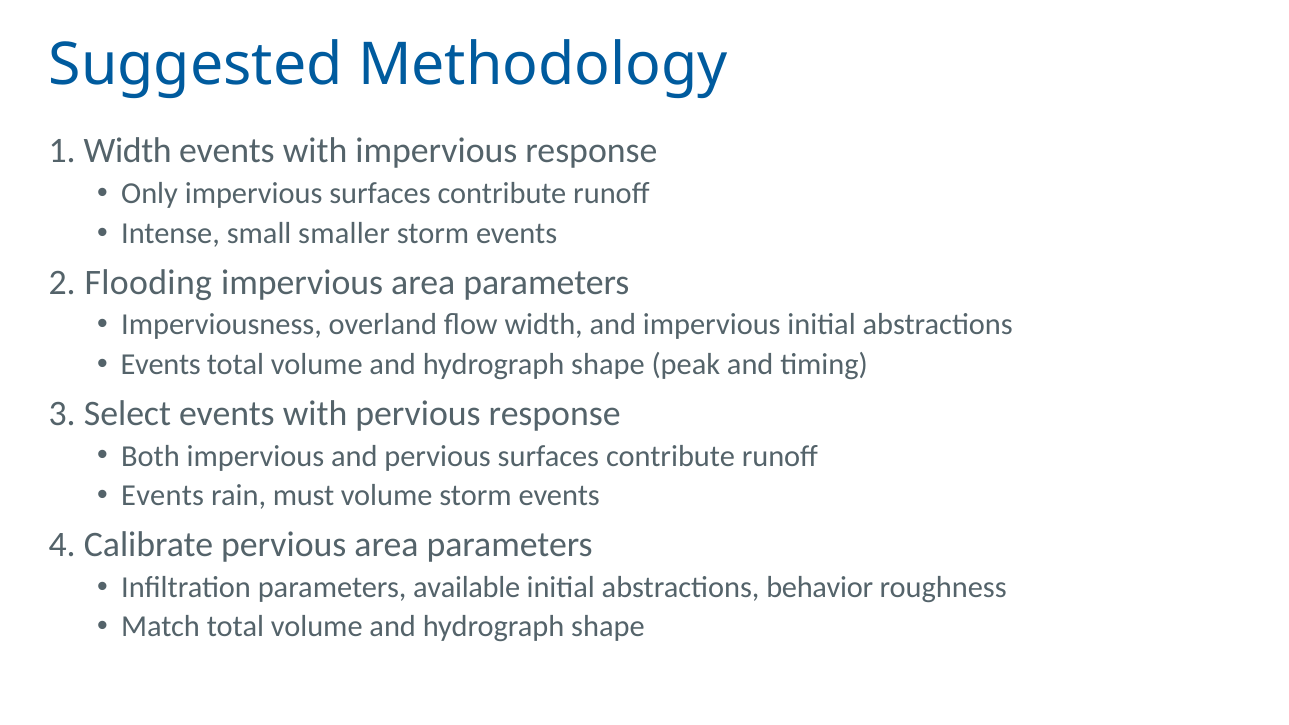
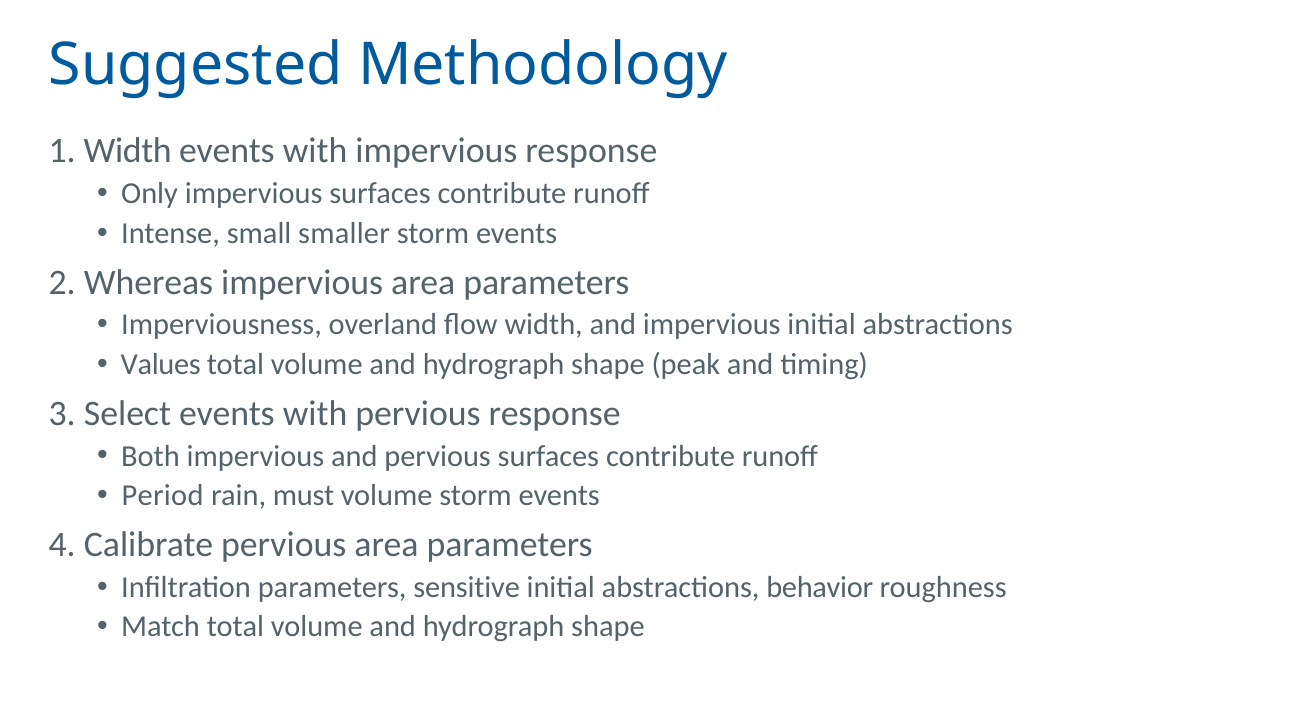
Flooding: Flooding -> Whereas
Events at (161, 364): Events -> Values
Events at (163, 496): Events -> Period
available: available -> sensitive
